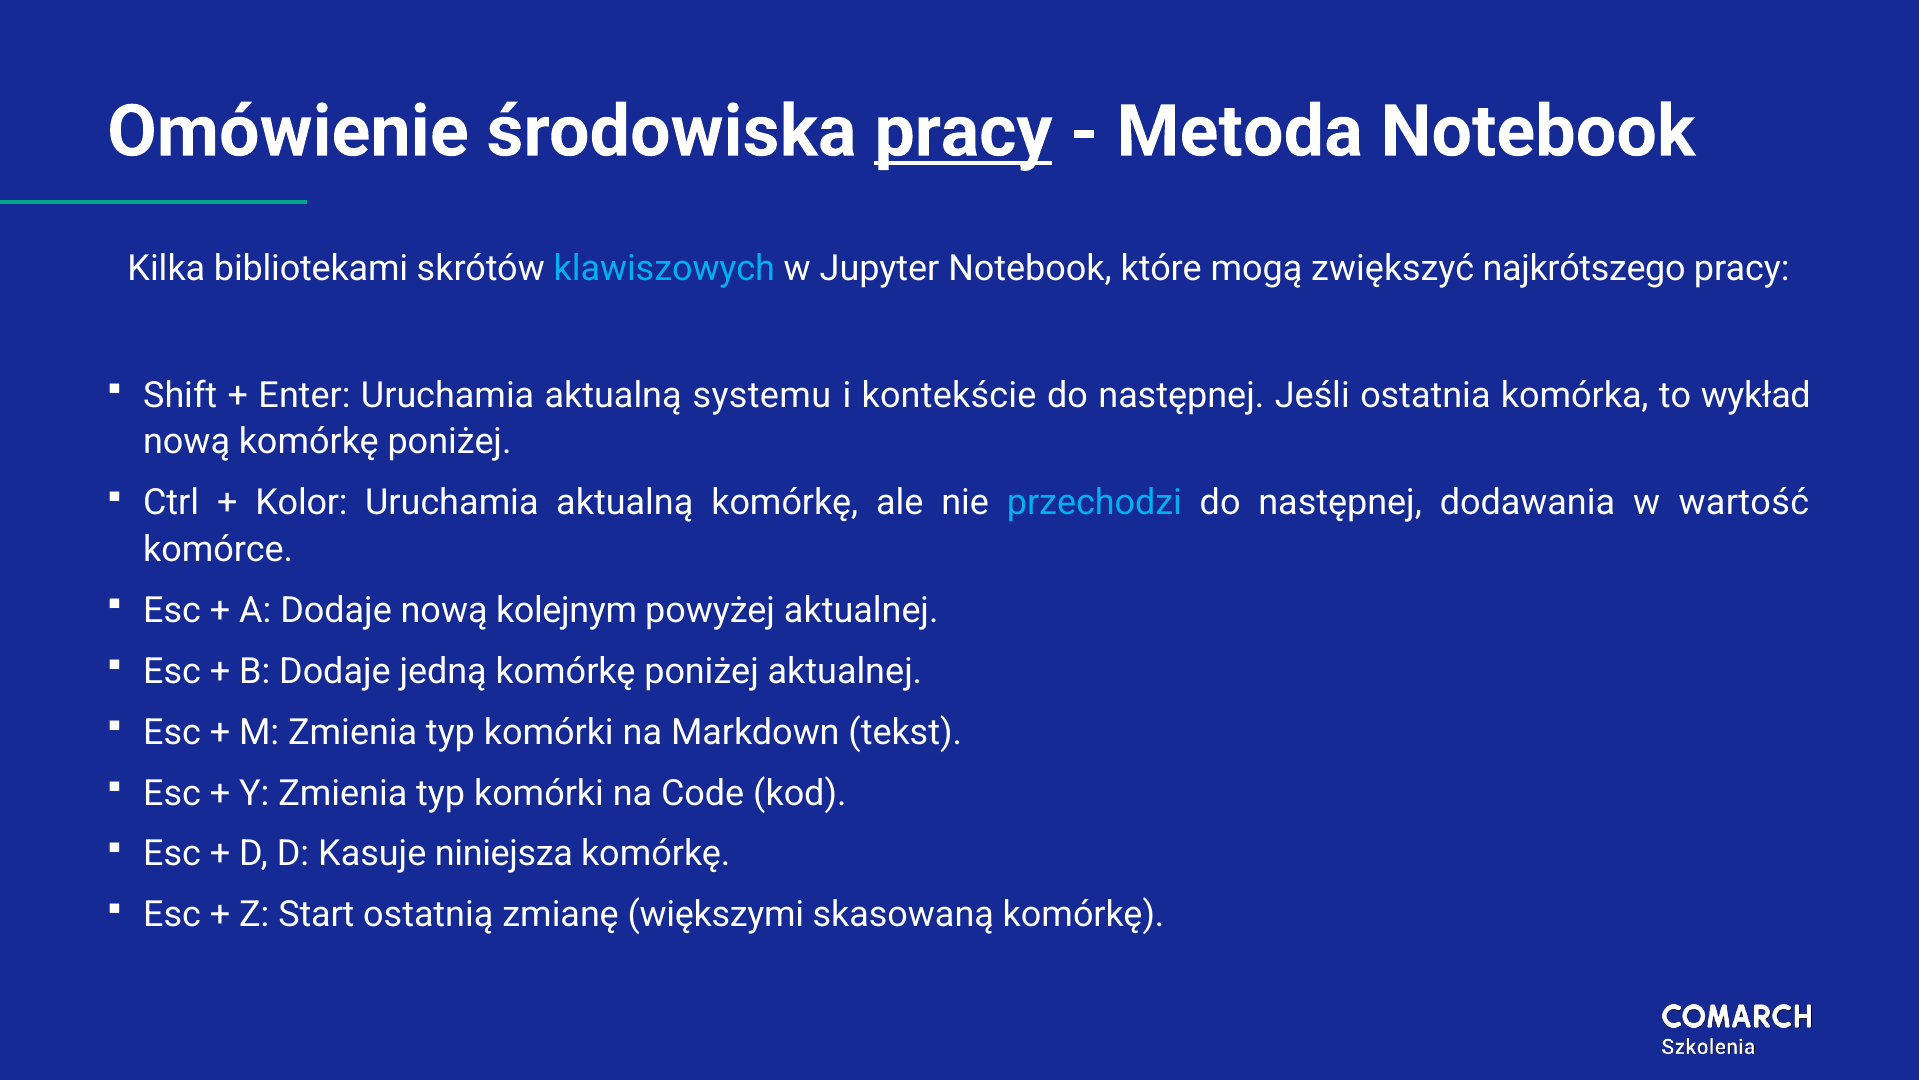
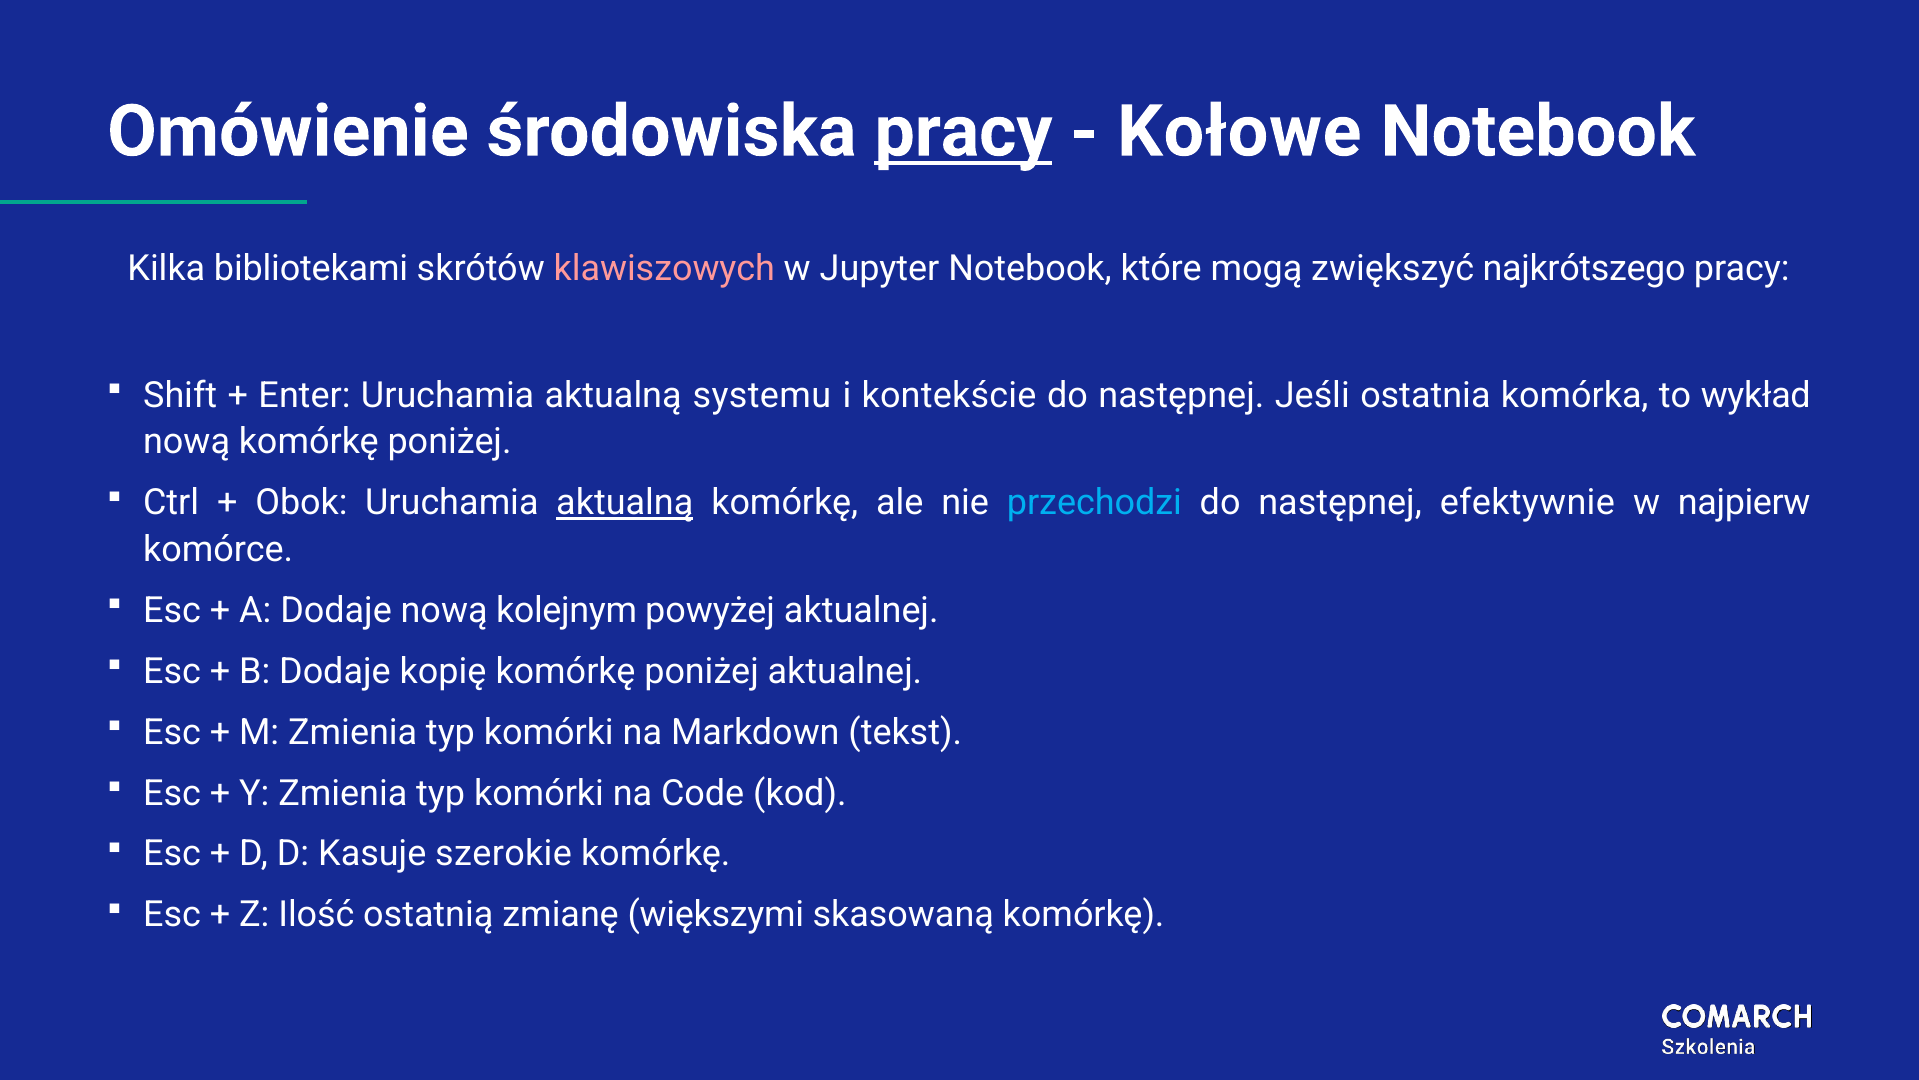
Metoda: Metoda -> Kołowe
klawiszowych colour: light blue -> pink
Kolor: Kolor -> Obok
aktualną at (625, 503) underline: none -> present
dodawania: dodawania -> efektywnie
wartość: wartość -> najpierw
jedną: jedną -> kopię
niniejsza: niniejsza -> szerokie
Start: Start -> Ilość
